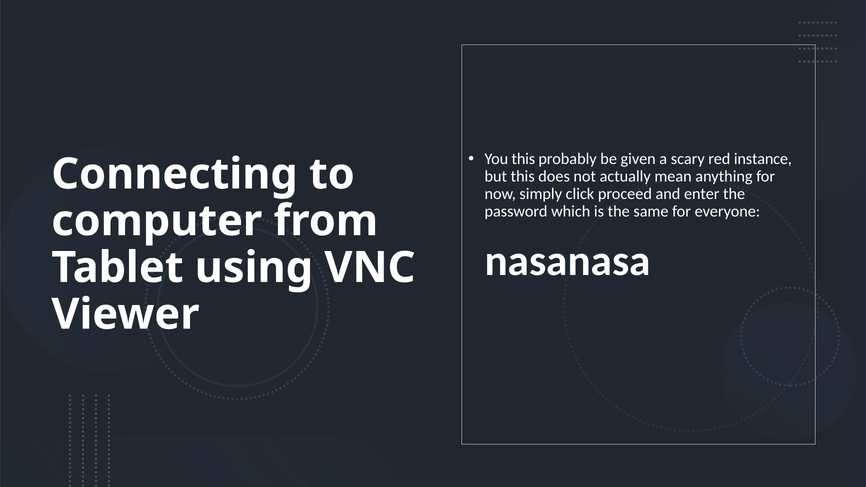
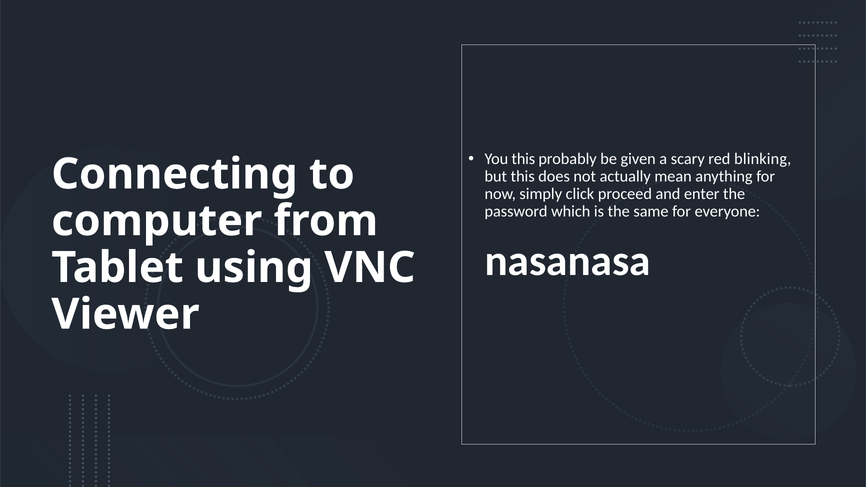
instance: instance -> blinking
